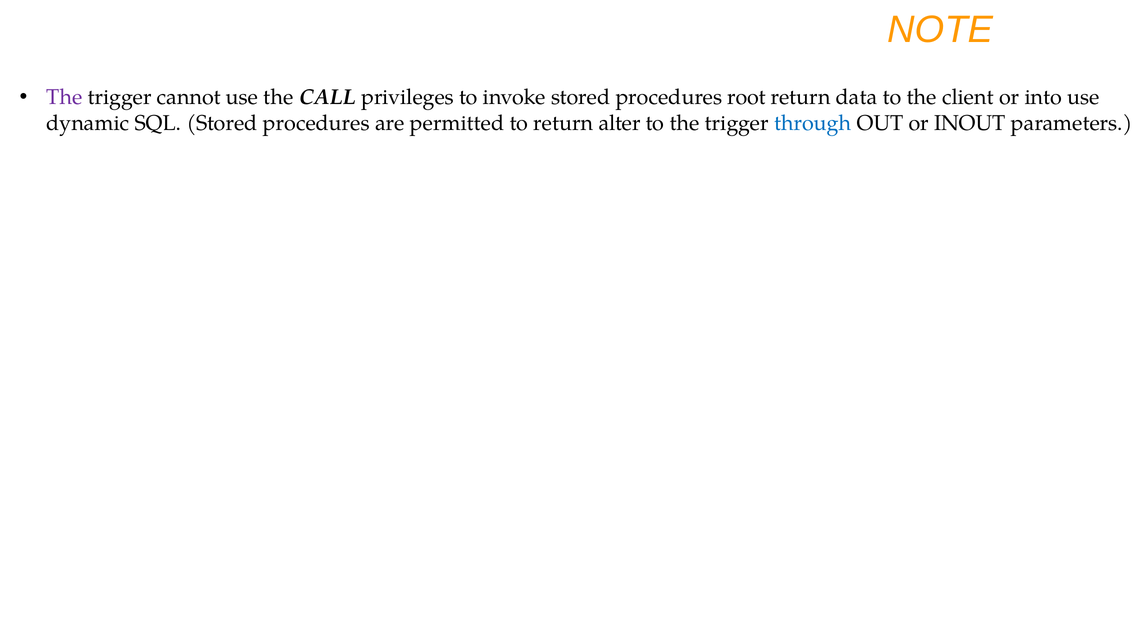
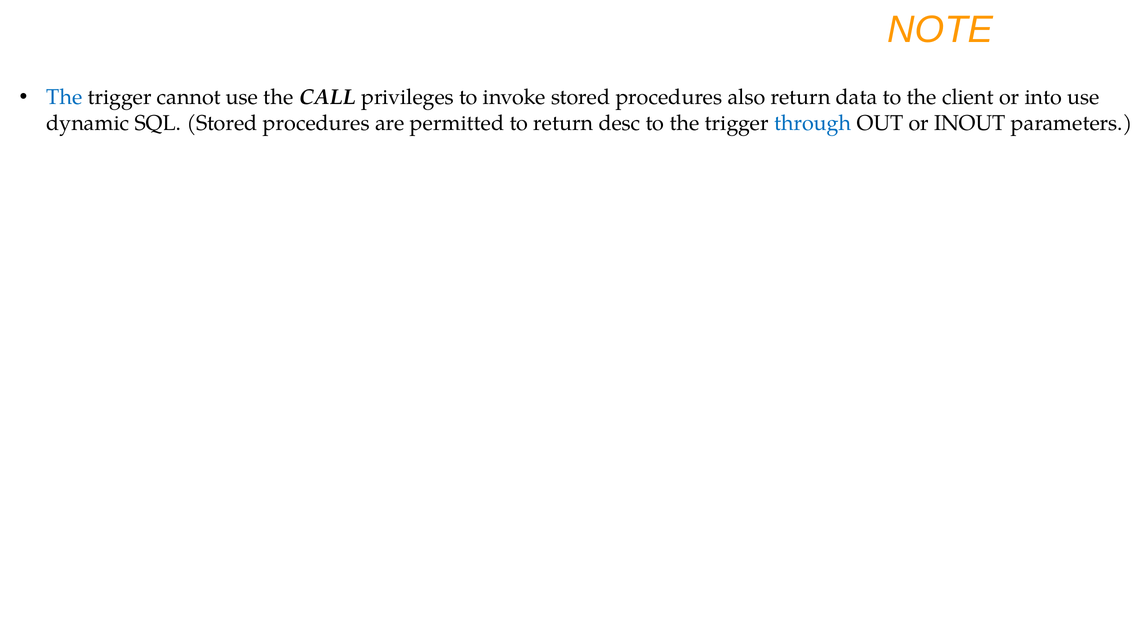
The at (64, 97) colour: purple -> blue
root: root -> also
alter: alter -> desc
